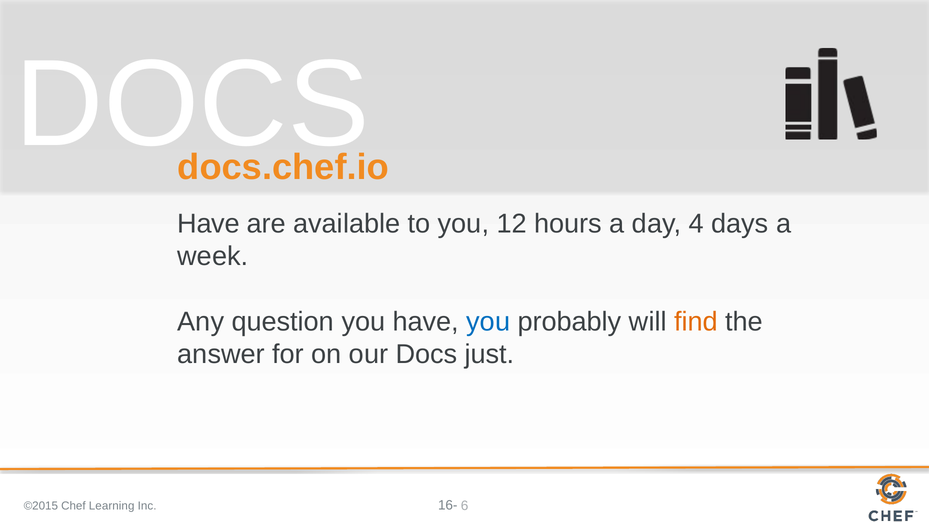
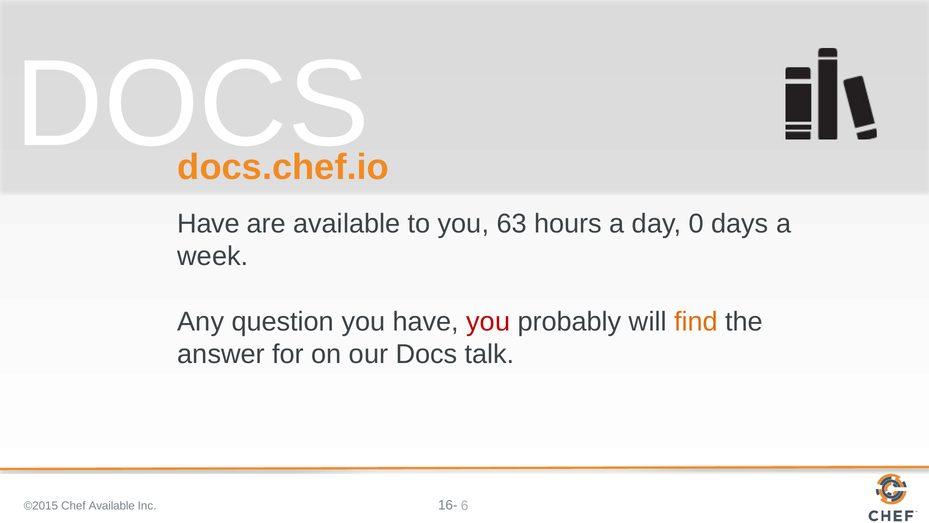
12: 12 -> 63
4: 4 -> 0
you at (488, 321) colour: blue -> red
just: just -> talk
Chef Learning: Learning -> Available
